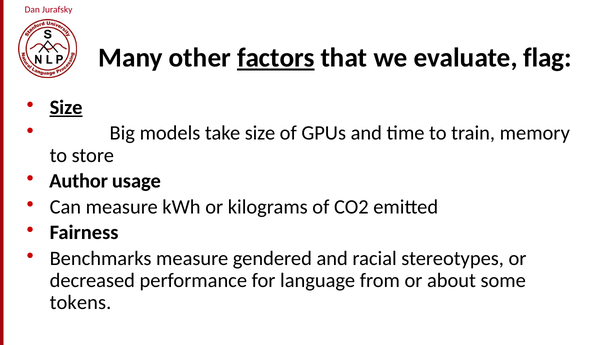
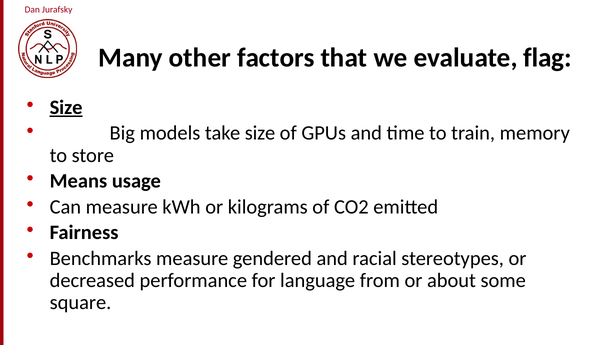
factors underline: present -> none
Author: Author -> Means
tokens: tokens -> square
